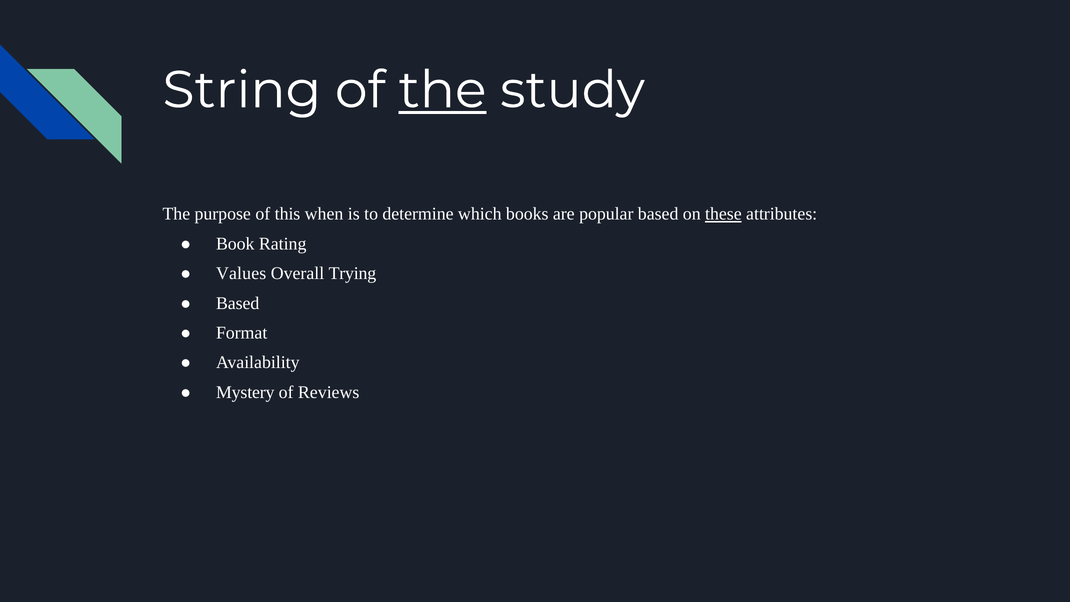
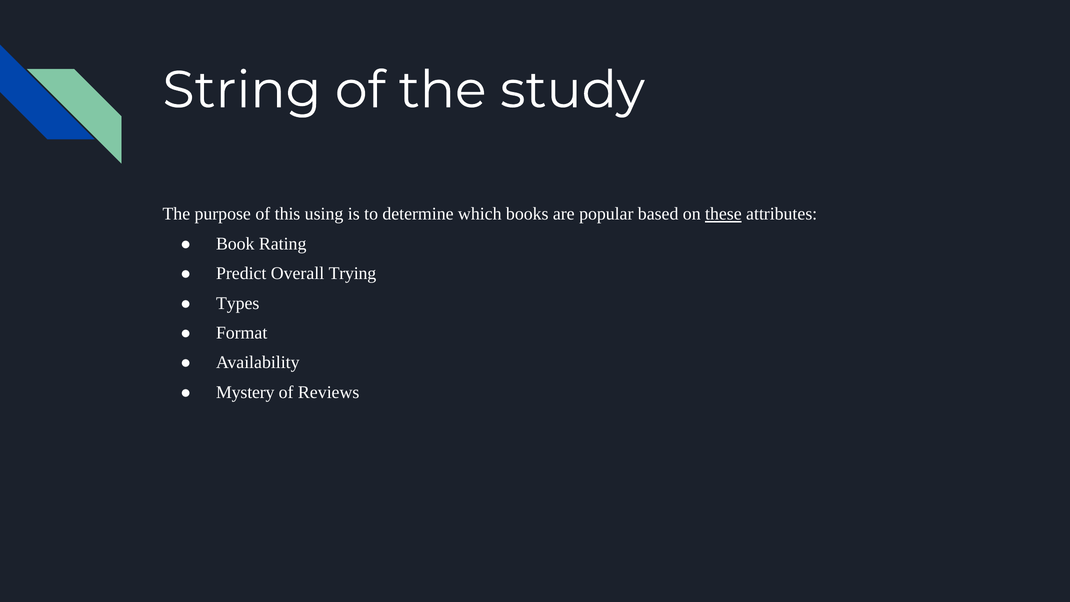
the at (443, 90) underline: present -> none
when: when -> using
Values: Values -> Predict
Based at (238, 303): Based -> Types
